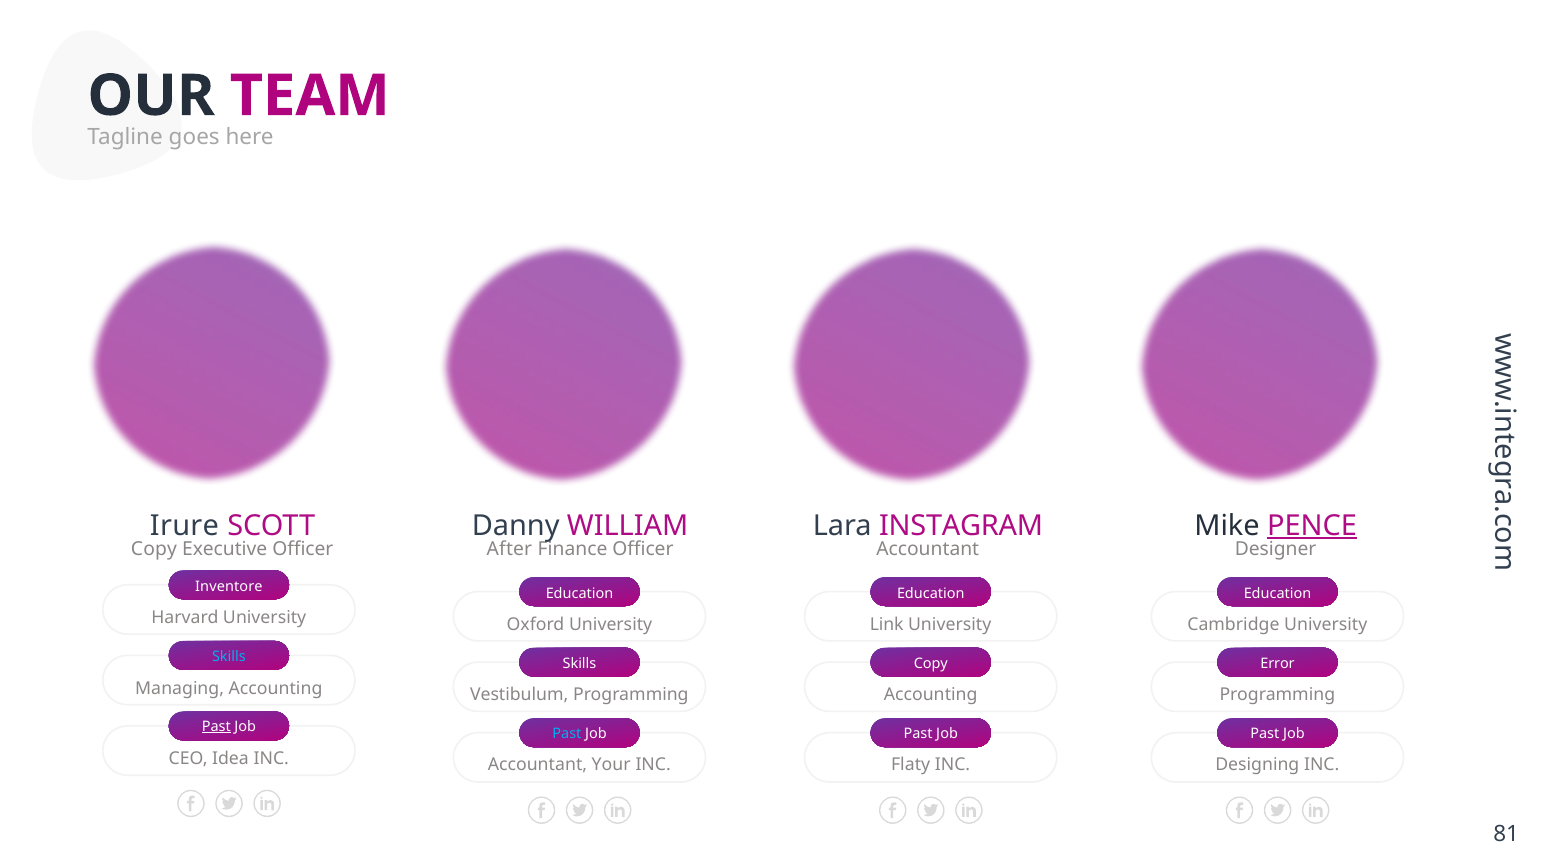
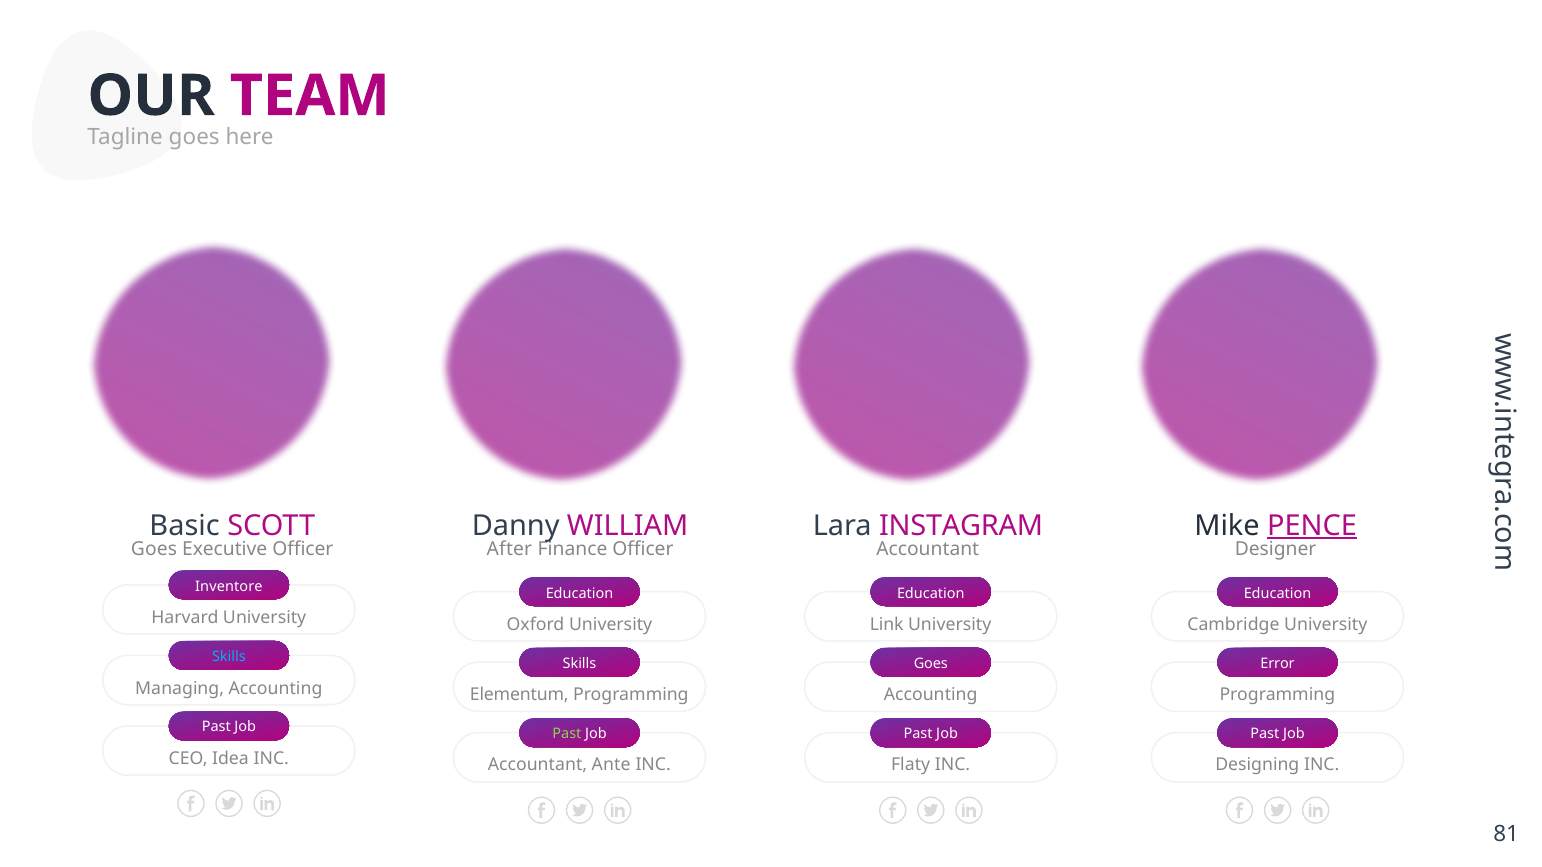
Irure: Irure -> Basic
Copy at (154, 549): Copy -> Goes
Copy at (931, 664): Copy -> Goes
Vestibulum: Vestibulum -> Elementum
Past at (216, 727) underline: present -> none
Past at (567, 734) colour: light blue -> light green
Your: Your -> Ante
